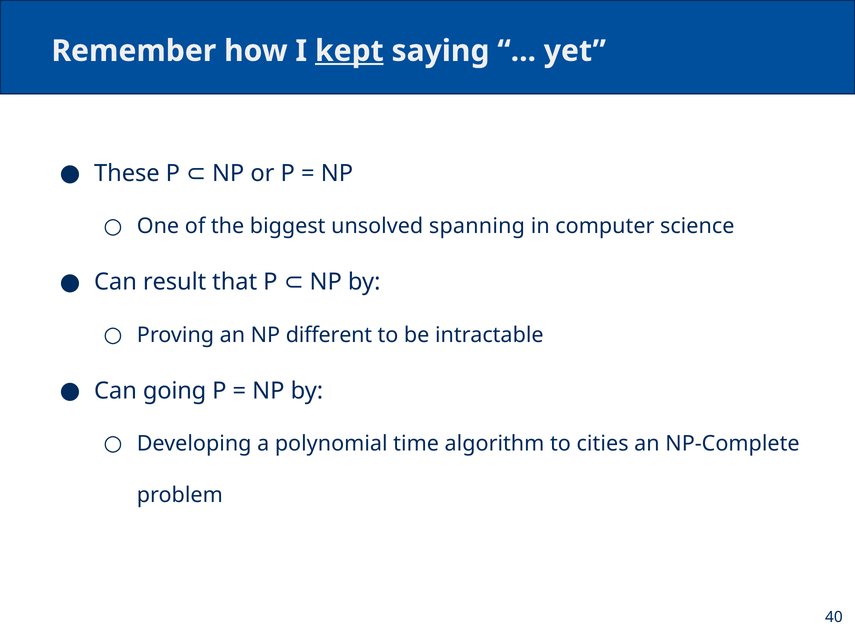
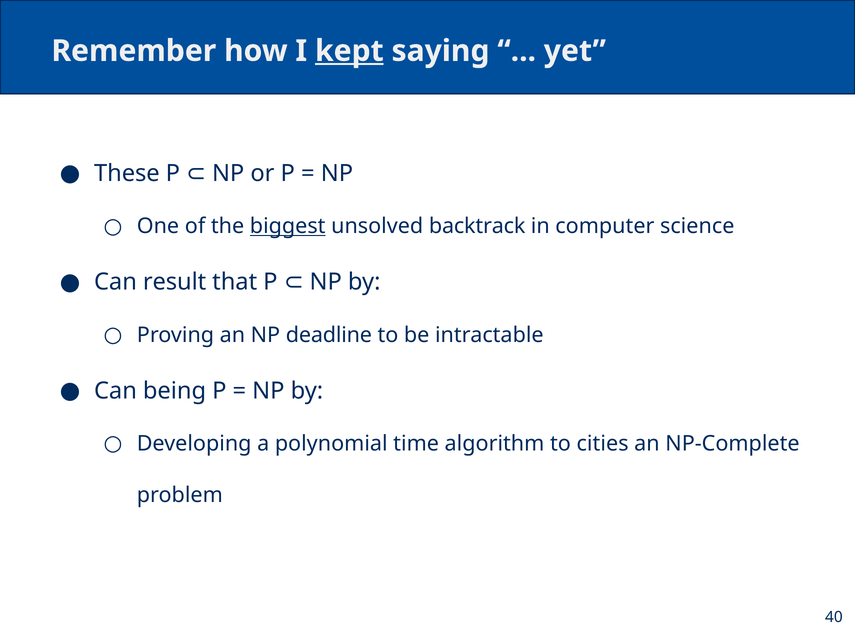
biggest underline: none -> present
spanning: spanning -> backtrack
different: different -> deadline
going: going -> being
